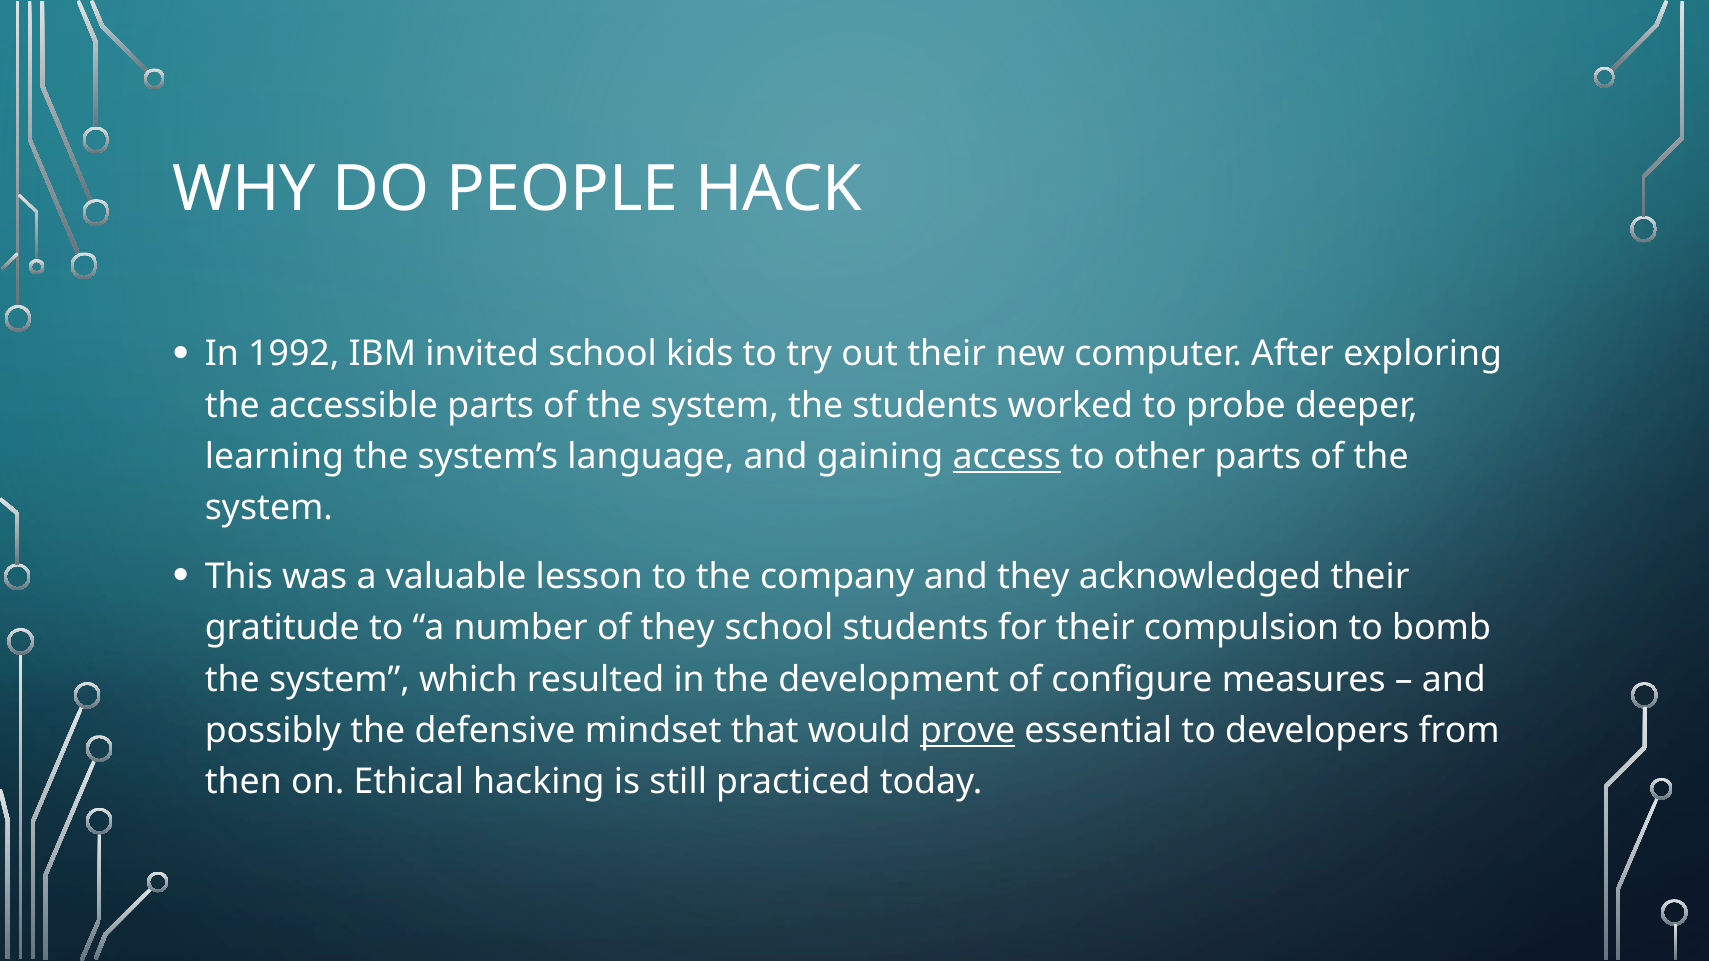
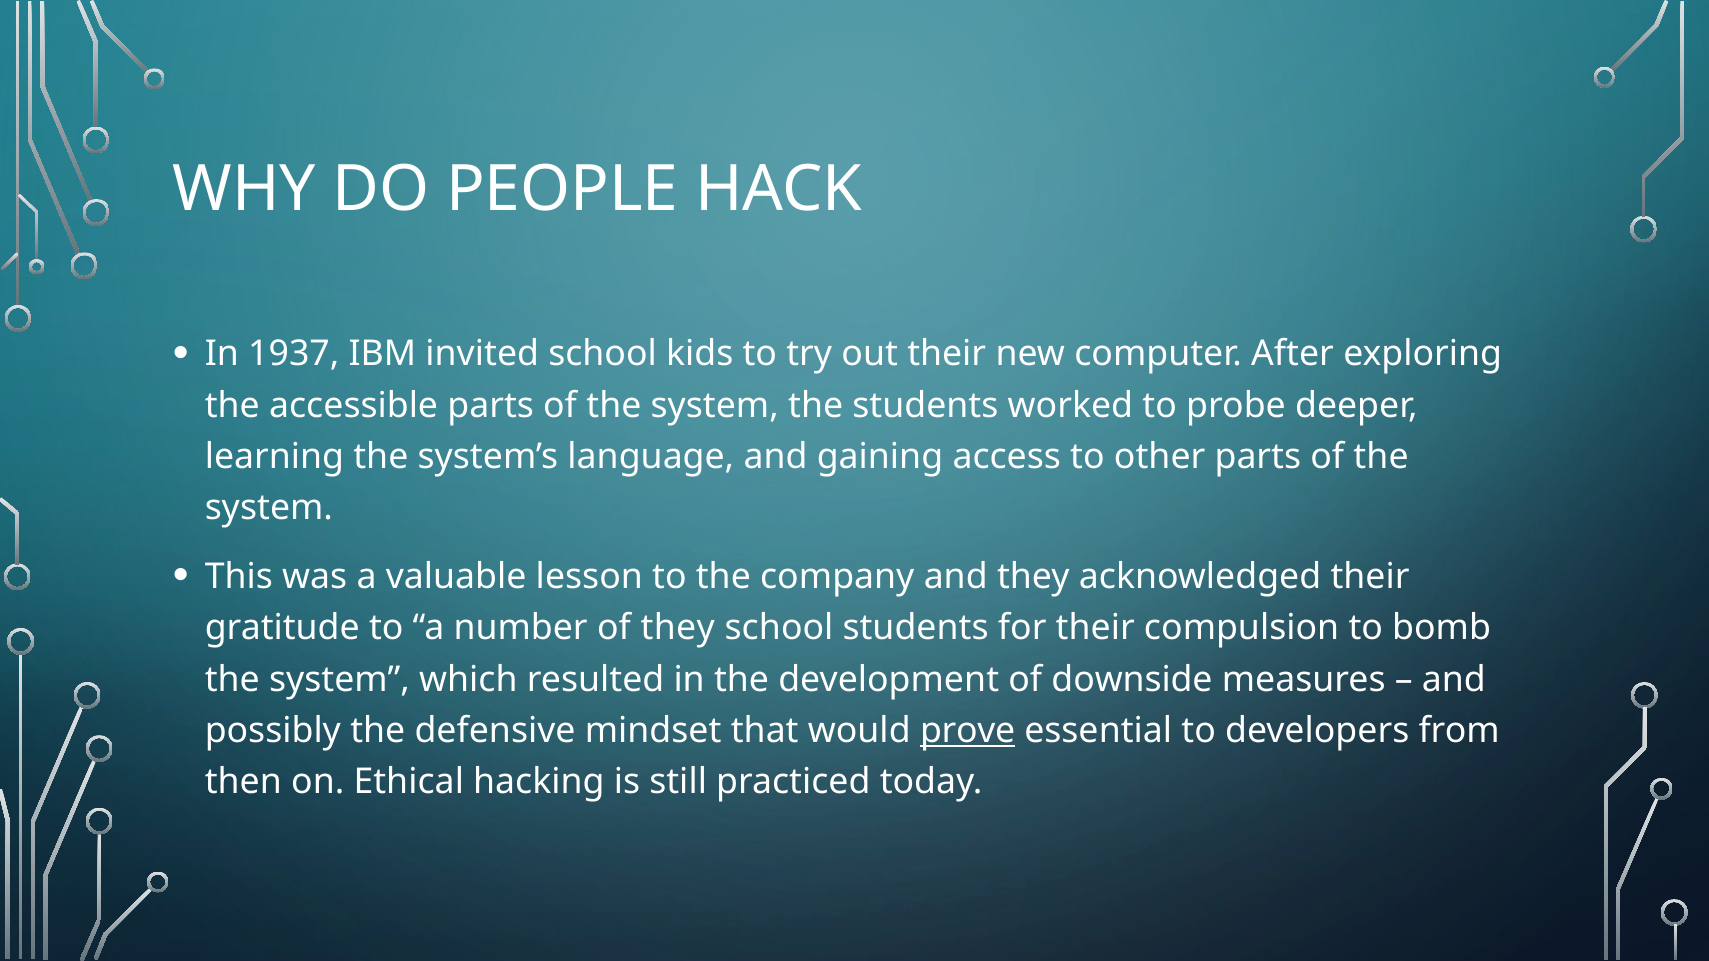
1992: 1992 -> 1937
access underline: present -> none
configure: configure -> downside
